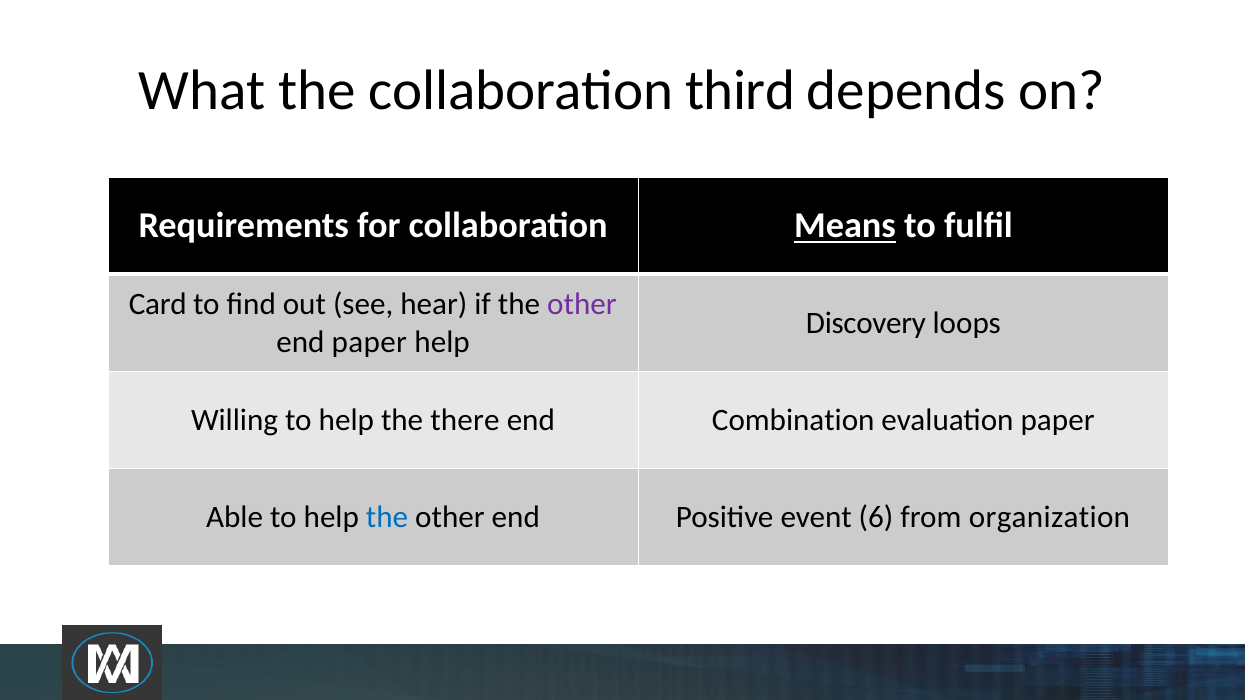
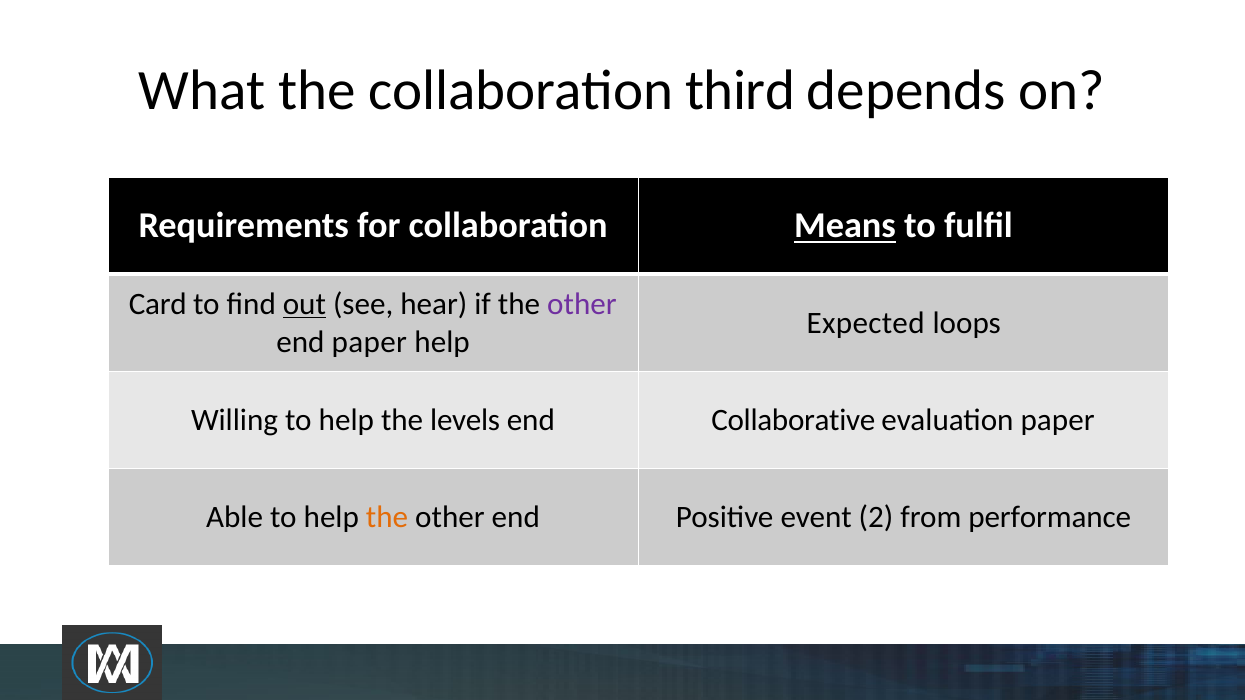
out underline: none -> present
Discovery: Discovery -> Expected
there: there -> levels
Combination: Combination -> Collaborative
the at (387, 518) colour: blue -> orange
6: 6 -> 2
organization: organization -> performance
